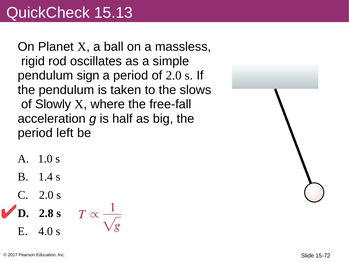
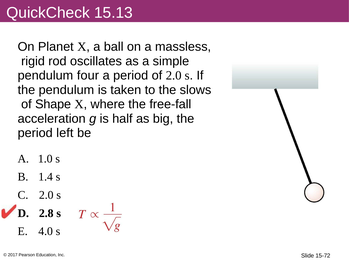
sign: sign -> four
Slowly: Slowly -> Shape
